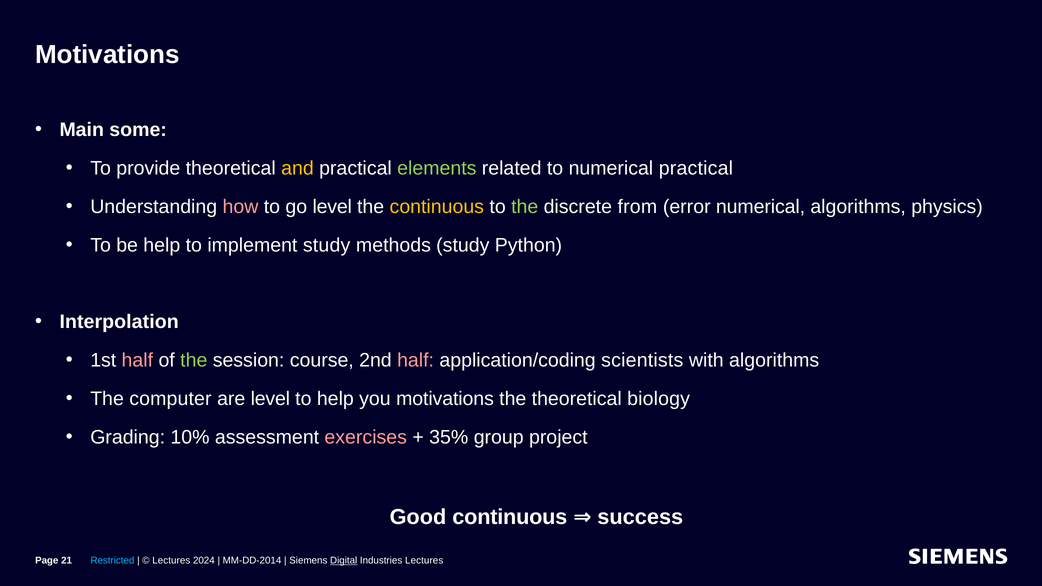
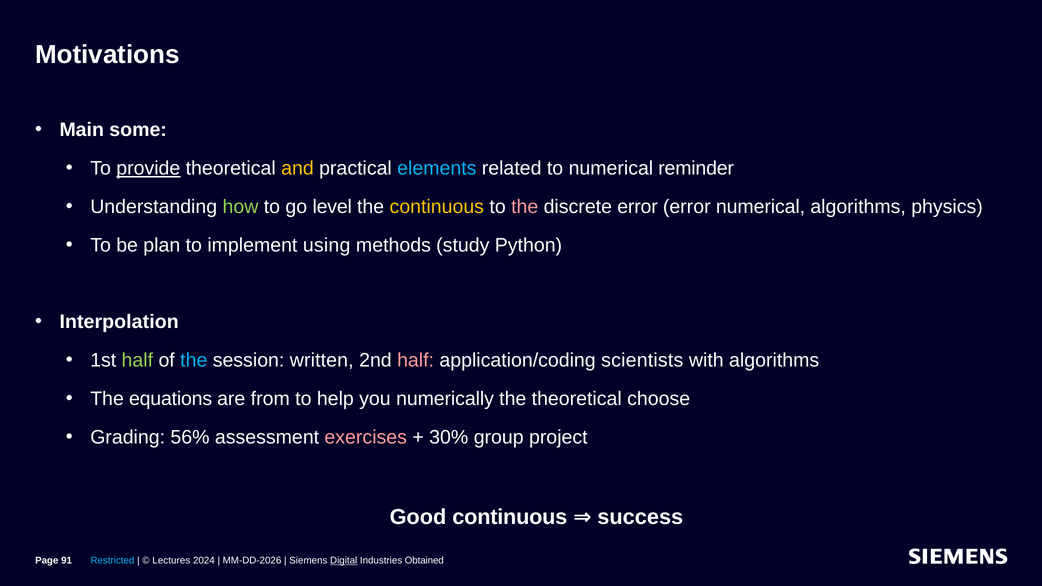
provide underline: none -> present
elements colour: light green -> light blue
numerical practical: practical -> reminder
how colour: pink -> light green
the at (525, 207) colour: light green -> pink
discrete from: from -> error
be help: help -> plan
implement study: study -> using
half at (137, 361) colour: pink -> light green
the at (194, 361) colour: light green -> light blue
course: course -> written
computer: computer -> equations
are level: level -> from
you motivations: motivations -> numerically
biology: biology -> choose
10%: 10% -> 56%
35%: 35% -> 30%
21: 21 -> 91
MM-DD-2014: MM-DD-2014 -> MM-DD-2026
Industries Lectures: Lectures -> Obtained
